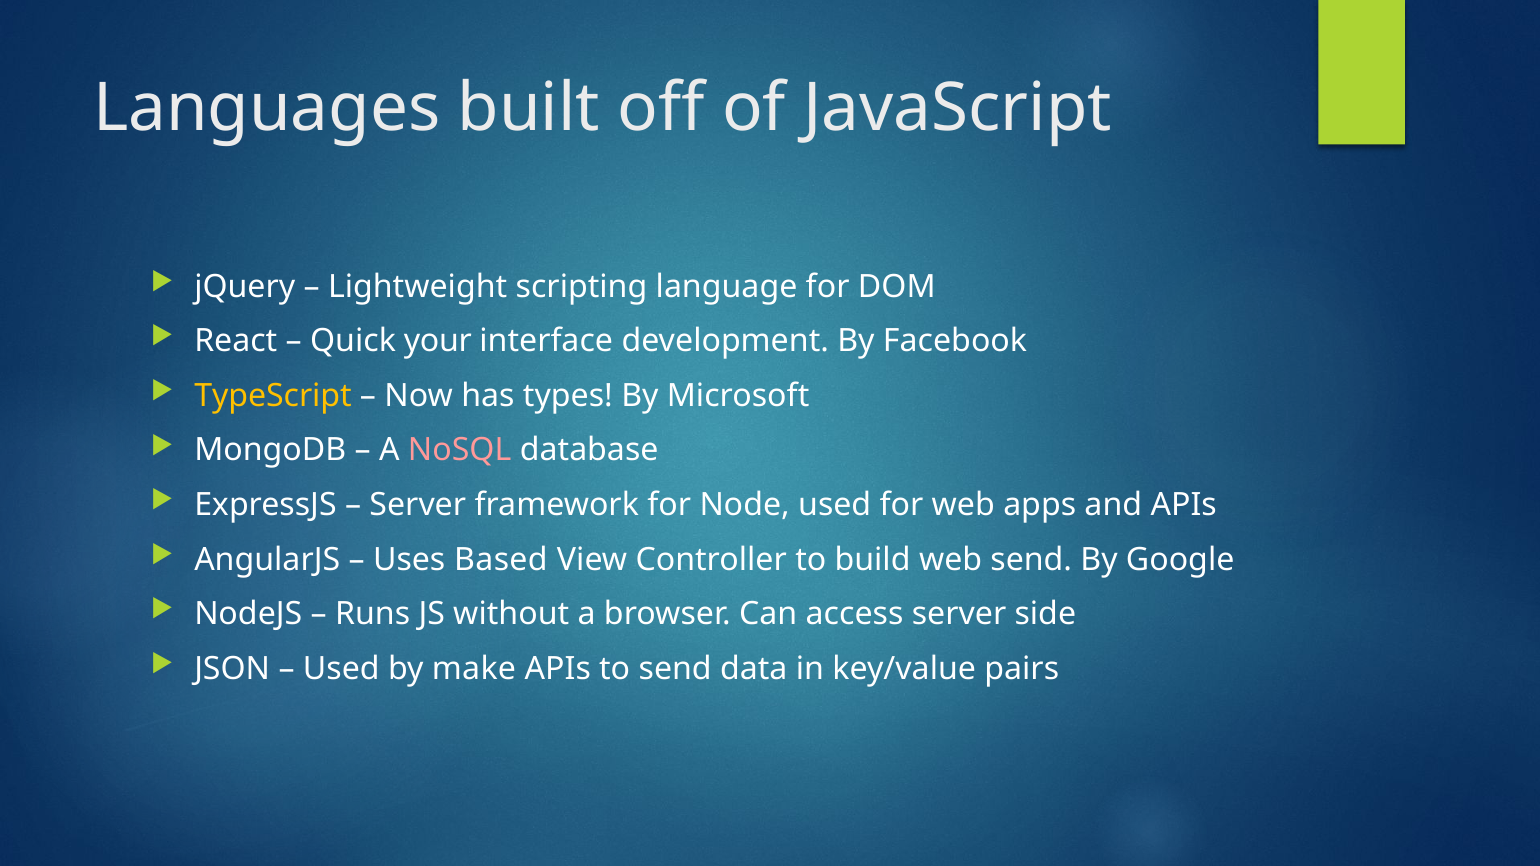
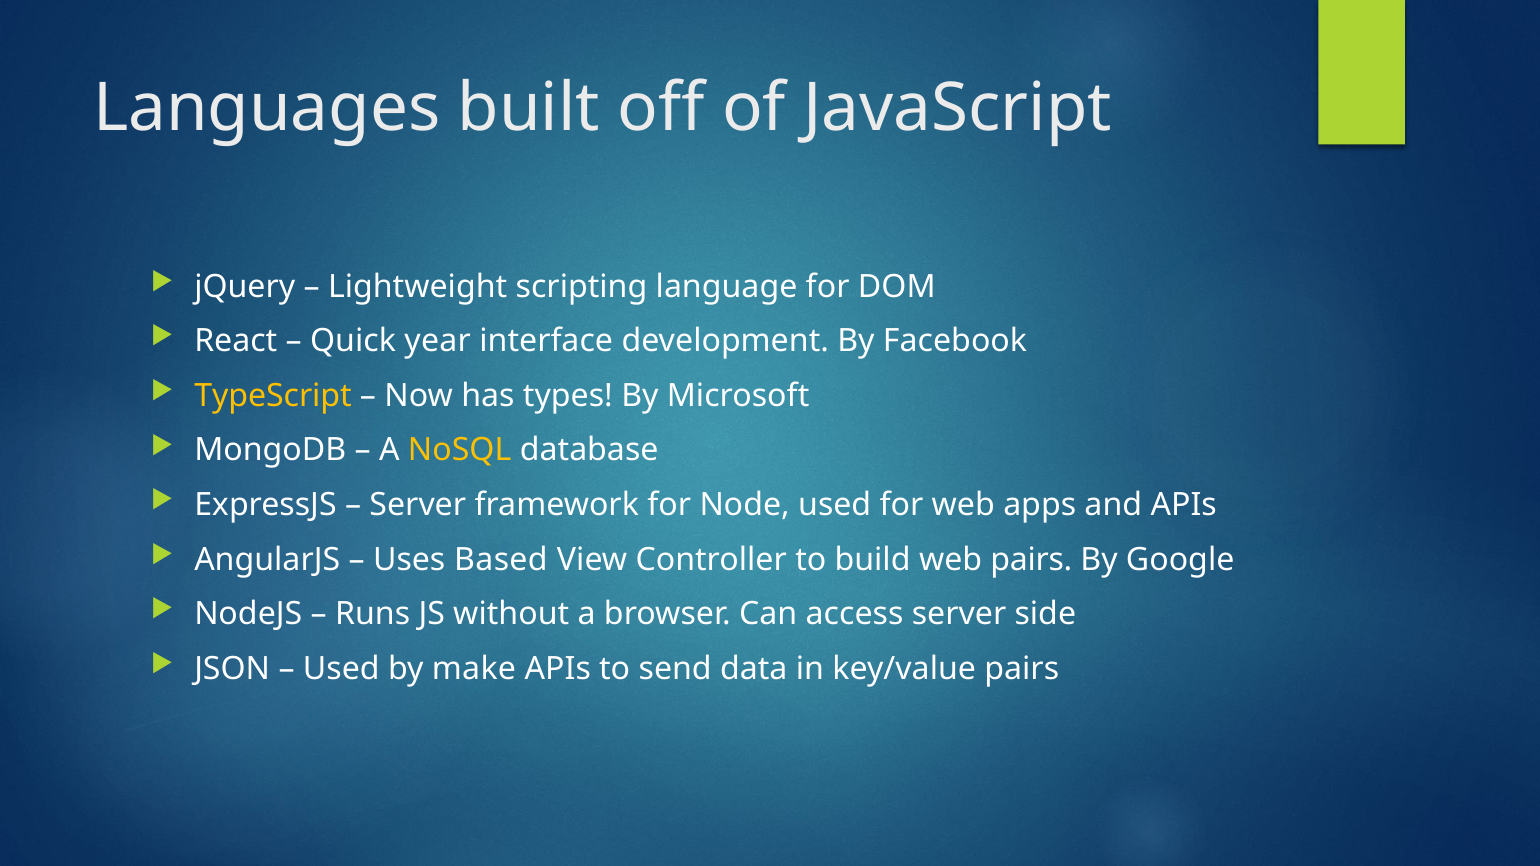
your: your -> year
NoSQL colour: pink -> yellow
web send: send -> pairs
